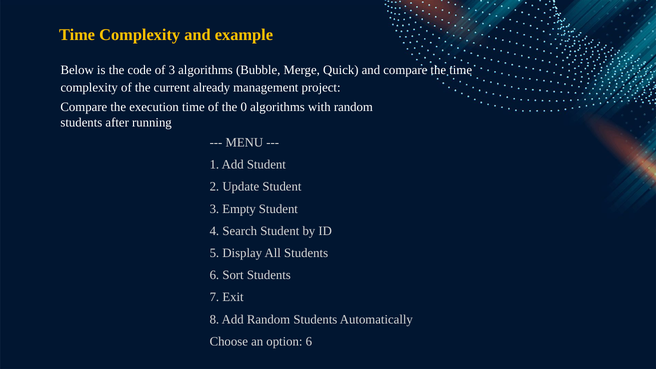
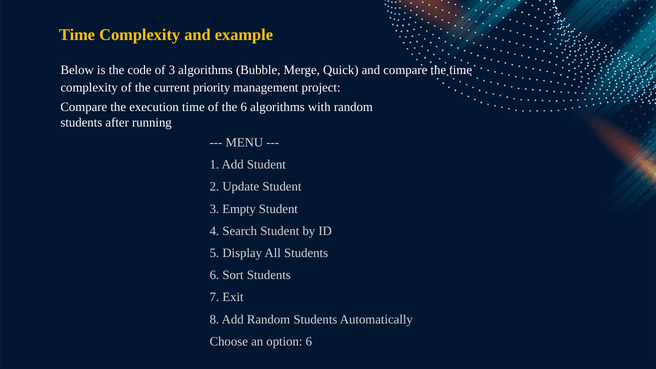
already: already -> priority
the 0: 0 -> 6
